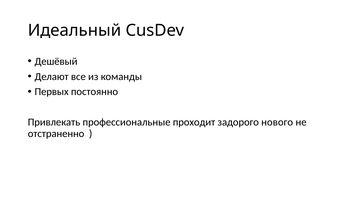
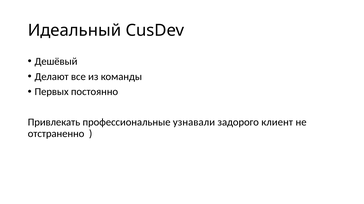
проходит: проходит -> узнавали
нового: нового -> клиент
